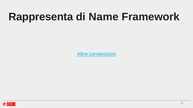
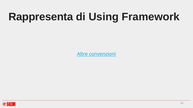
Name: Name -> Using
